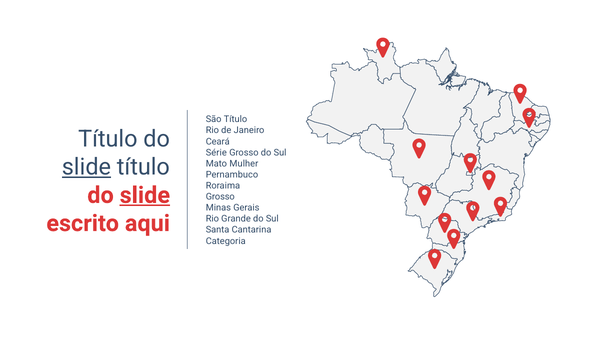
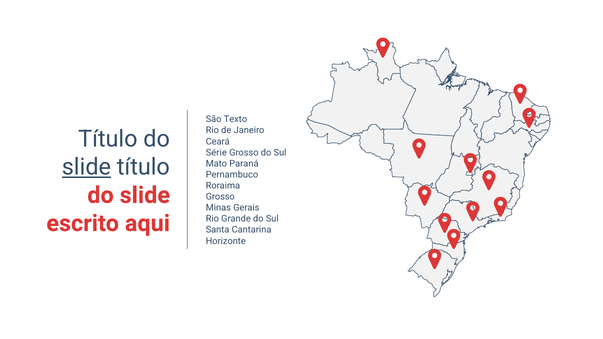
São Título: Título -> Texto
Mulher: Mulher -> Paraná
slide at (145, 195) underline: present -> none
Categoria: Categoria -> Horizonte
